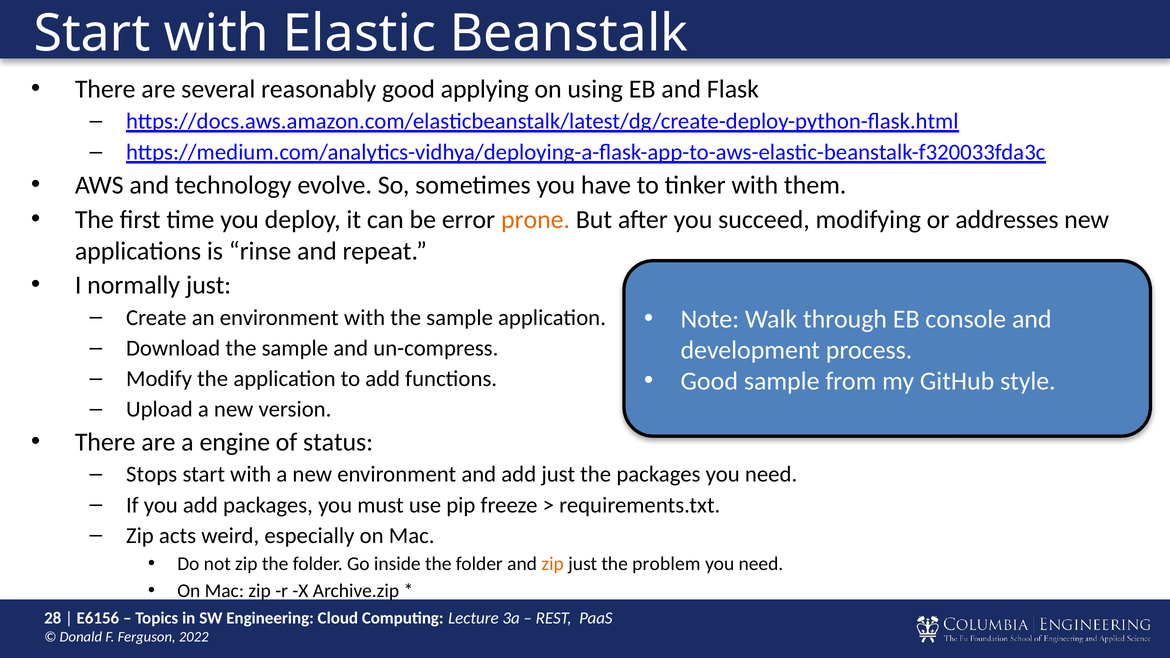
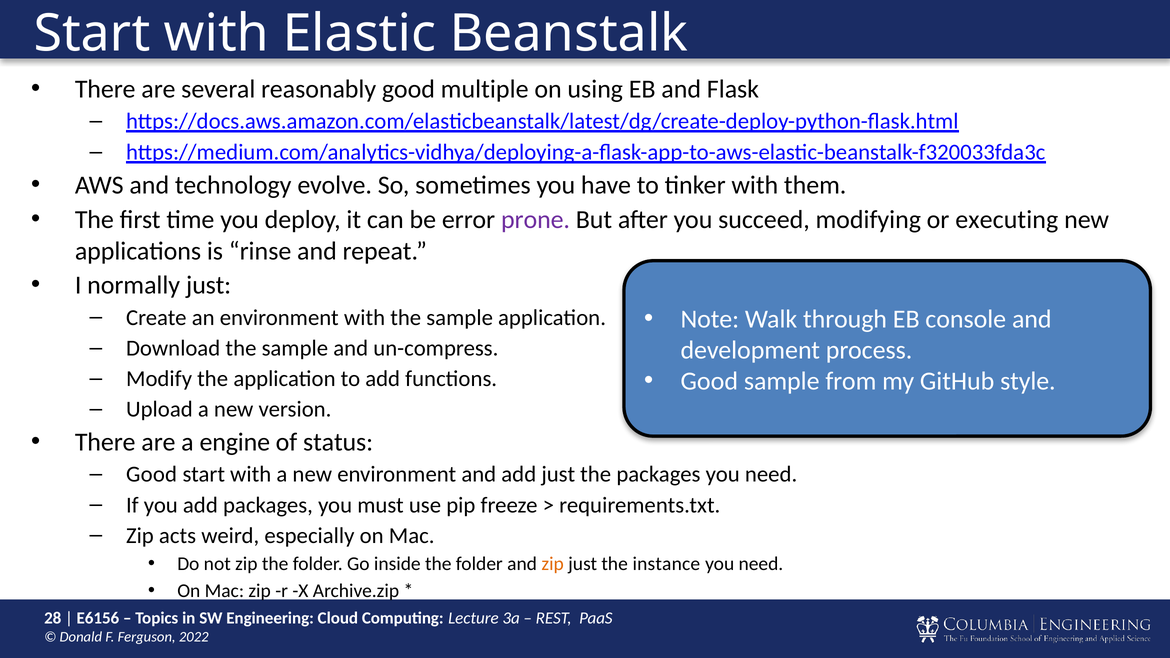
applying: applying -> multiple
prone colour: orange -> purple
addresses: addresses -> executing
Stops at (152, 475): Stops -> Good
problem: problem -> instance
